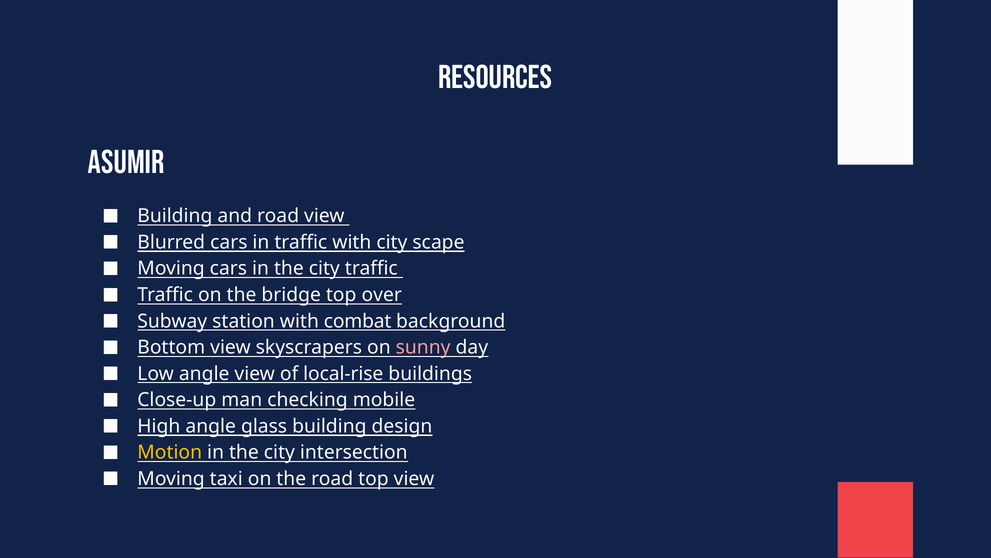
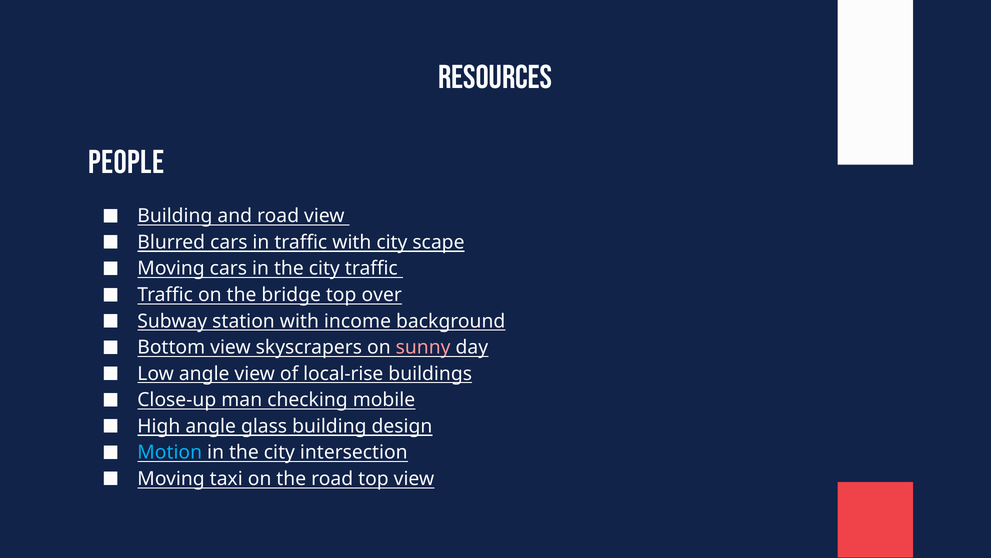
ASUMIR: ASUMIR -> PEOPLE
combat: combat -> income
Motion colour: yellow -> light blue
